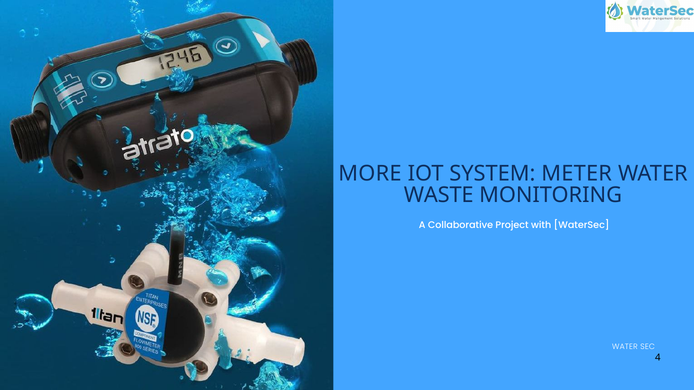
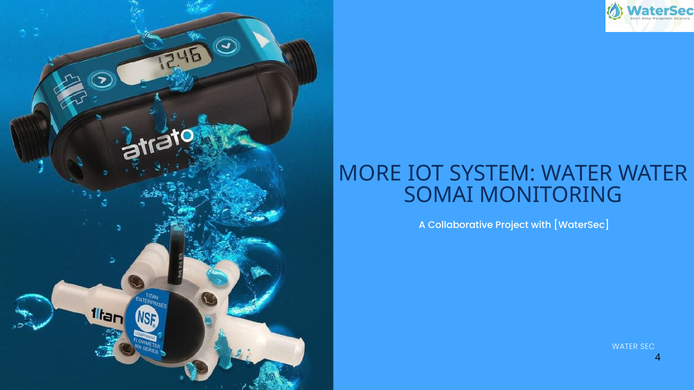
SYSTEM METER: METER -> WATER
WASTE: WASTE -> SOMAI
